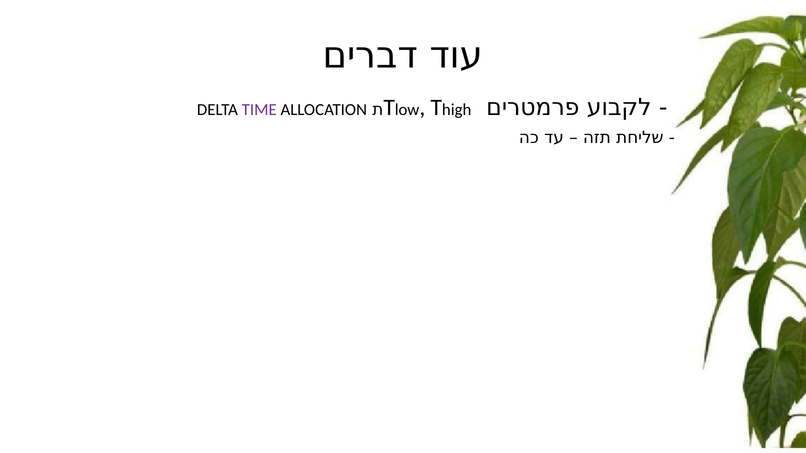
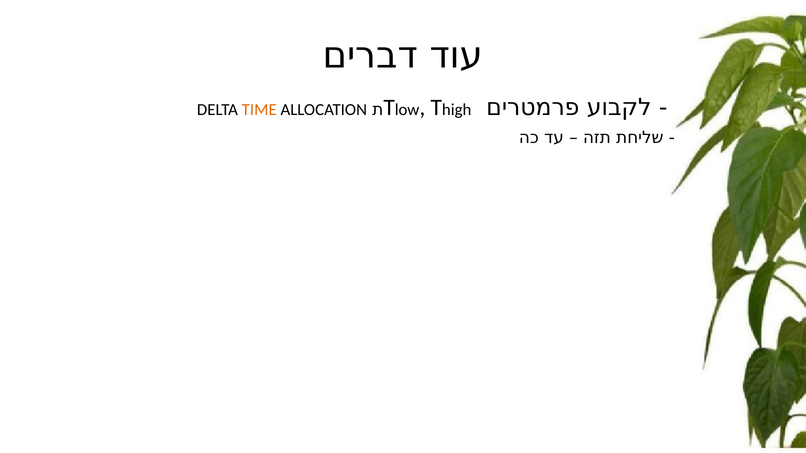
TIME colour: purple -> orange
